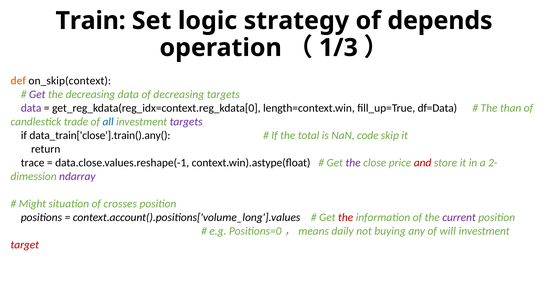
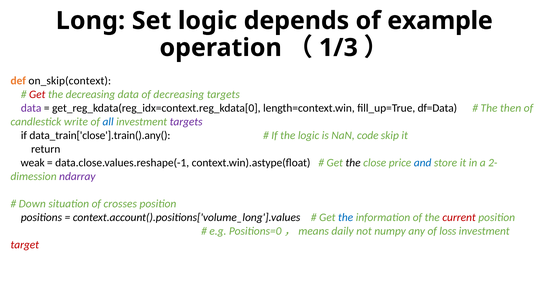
Train: Train -> Long
strategy: strategy -> depends
depends: depends -> example
Get at (37, 95) colour: purple -> red
than: than -> then
trade: trade -> write
the total: total -> logic
trace: trace -> weak
the at (353, 163) colour: purple -> black
and colour: red -> blue
Might: Might -> Down
the at (346, 217) colour: red -> blue
current colour: purple -> red
buying: buying -> numpy
will: will -> loss
